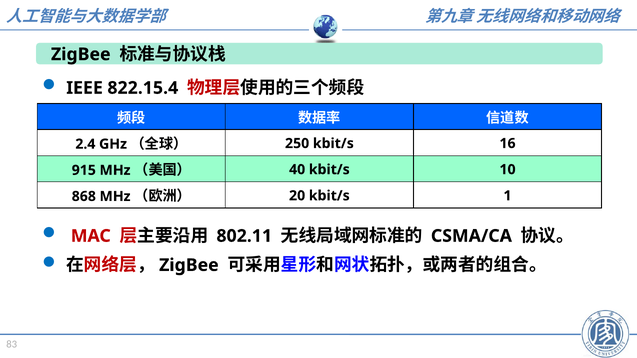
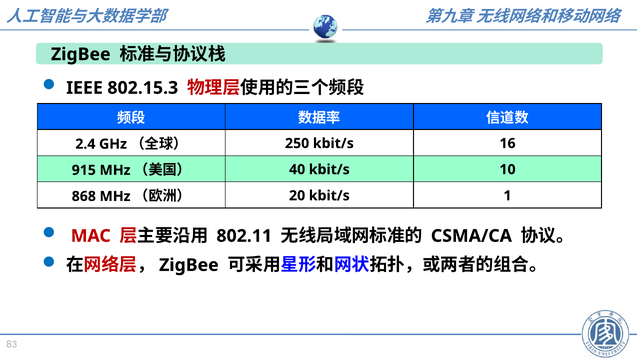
822.15.4: 822.15.4 -> 802.15.3
